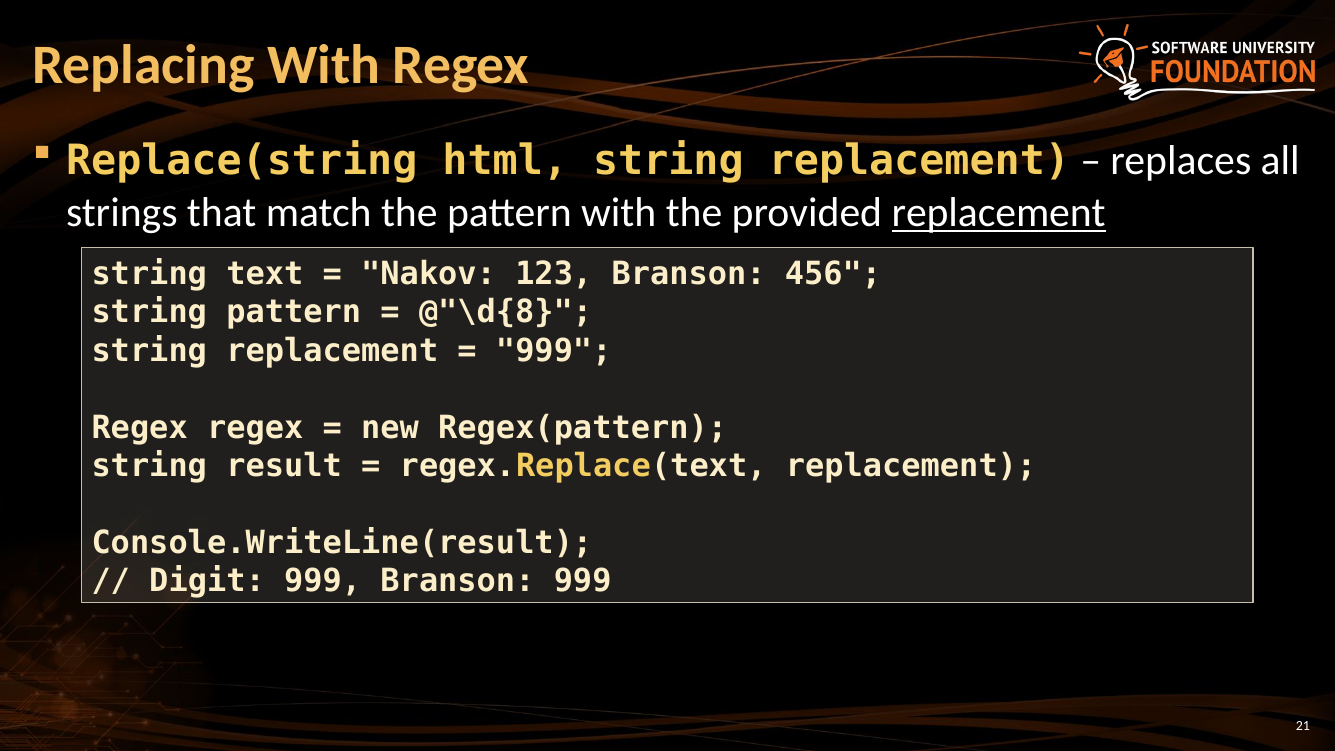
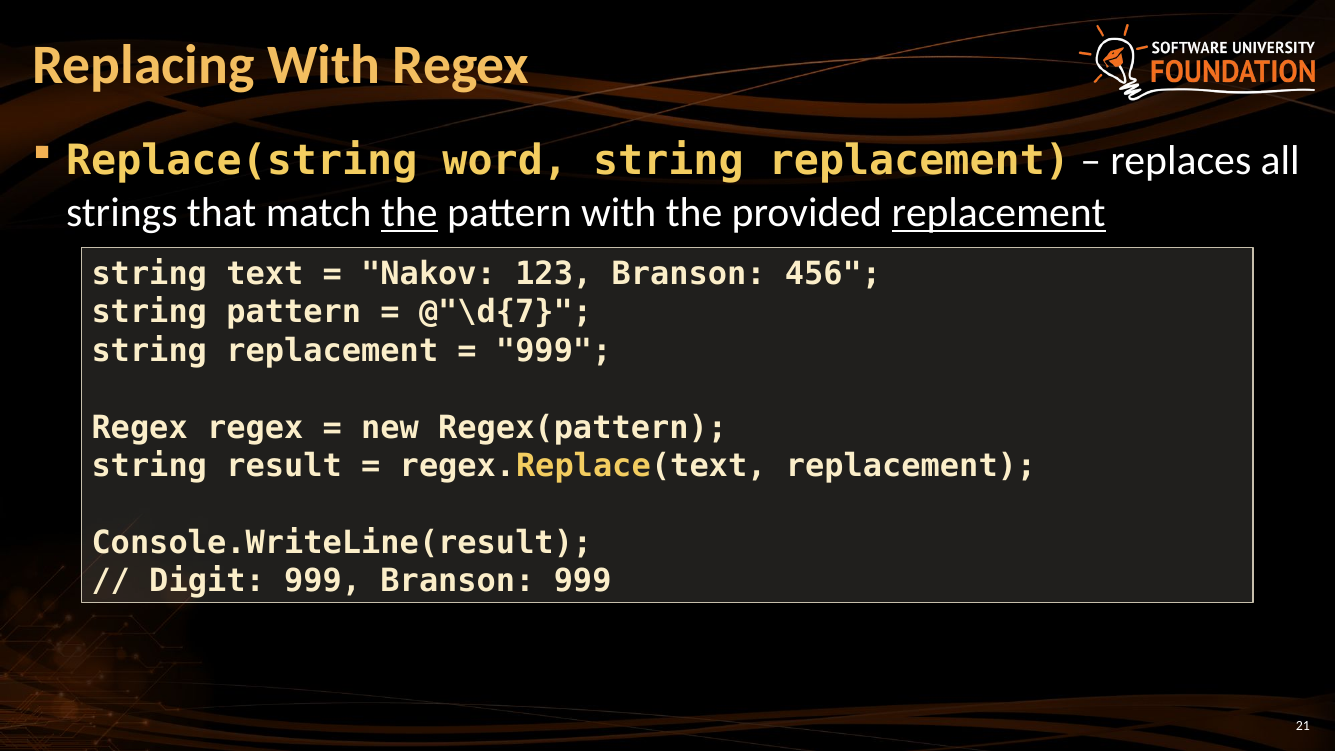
html: html -> word
the at (409, 213) underline: none -> present
@"\d{8: @"\d{8 -> @"\d{7
